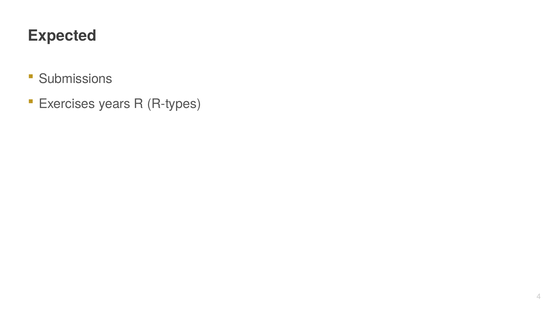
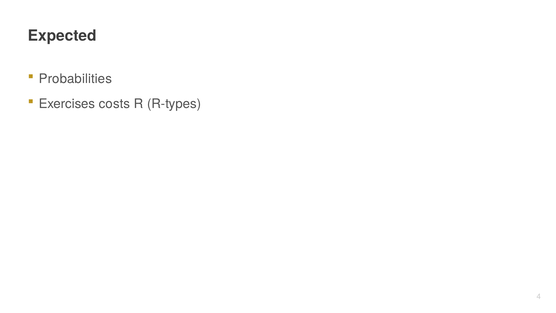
Submissions: Submissions -> Probabilities
years: years -> costs
